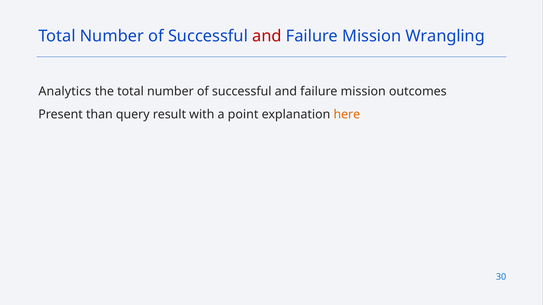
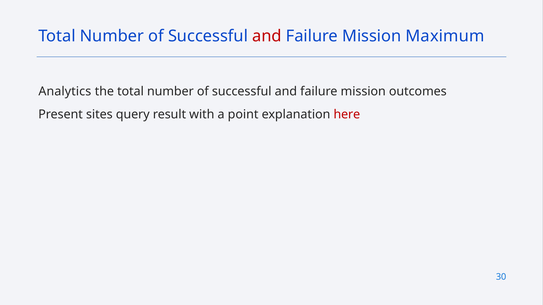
Wrangling: Wrangling -> Maximum
than: than -> sites
here colour: orange -> red
